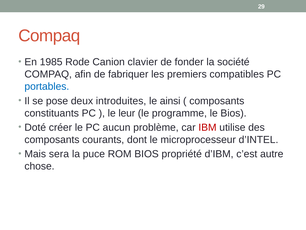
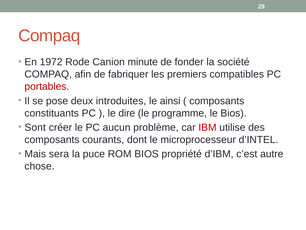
1985: 1985 -> 1972
clavier: clavier -> minute
portables colour: blue -> red
leur: leur -> dire
Doté: Doté -> Sont
